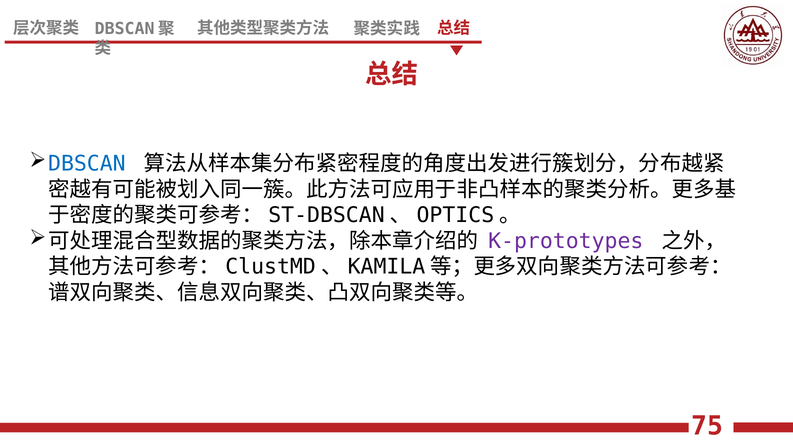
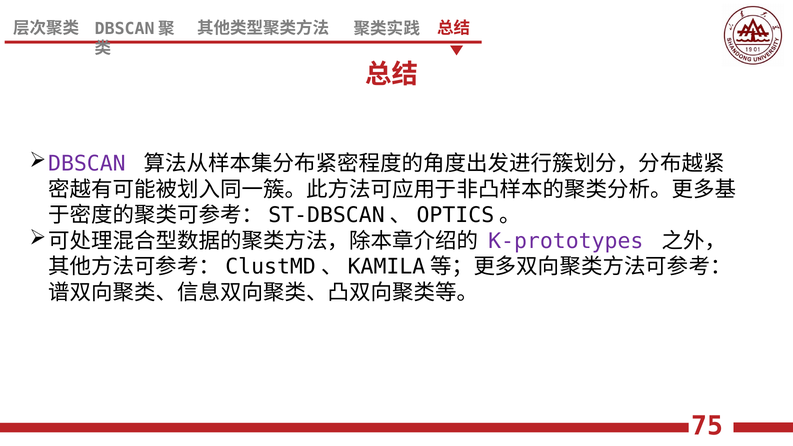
DBSCAN colour: blue -> purple
